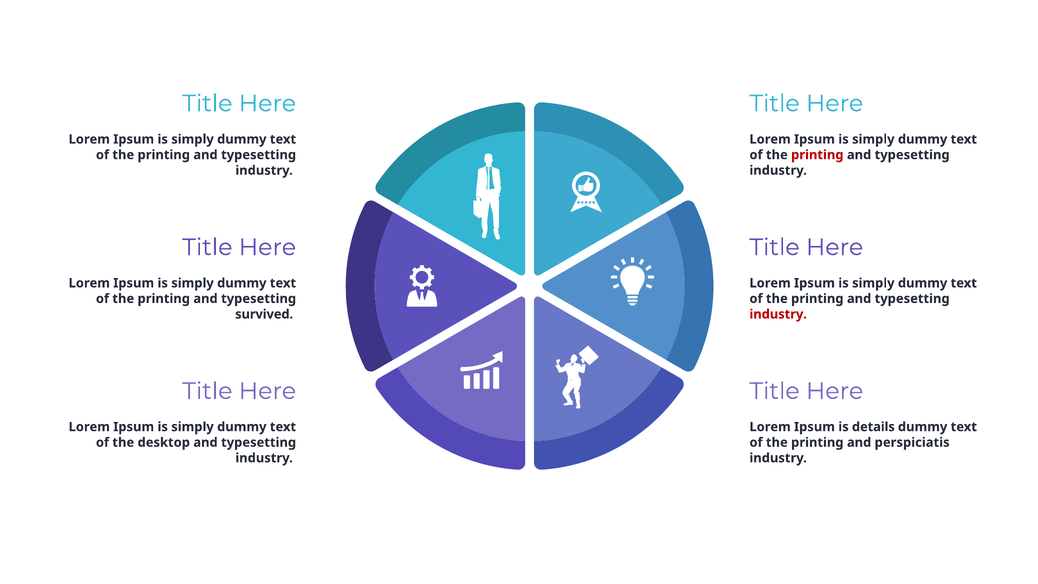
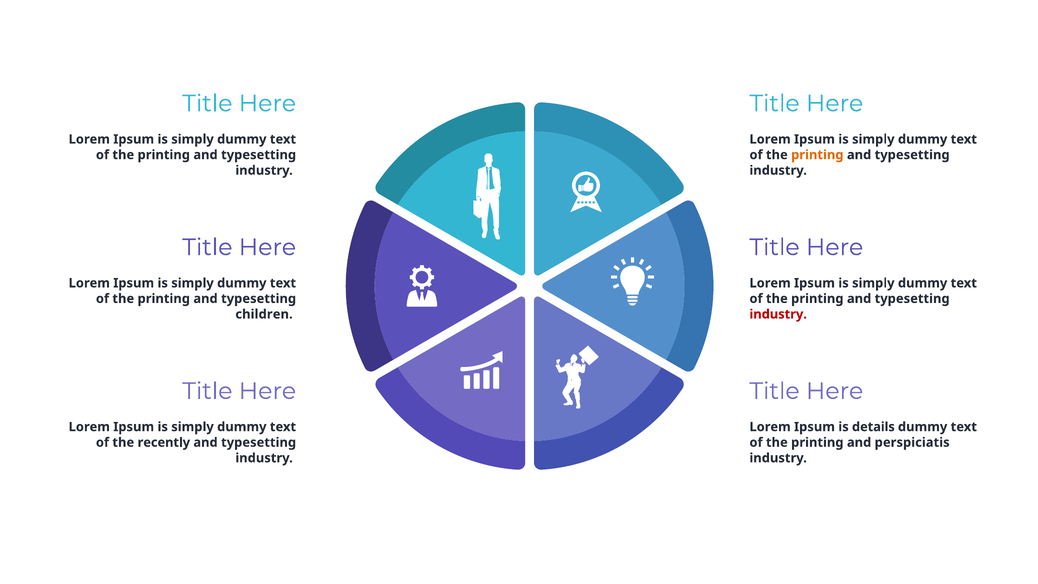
printing at (817, 155) colour: red -> orange
survived: survived -> children
desktop: desktop -> recently
